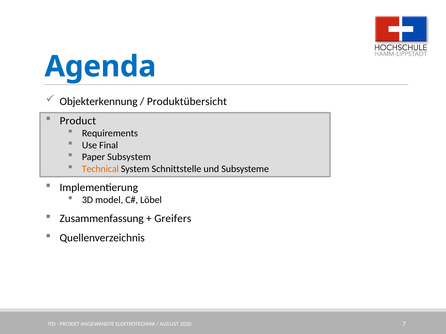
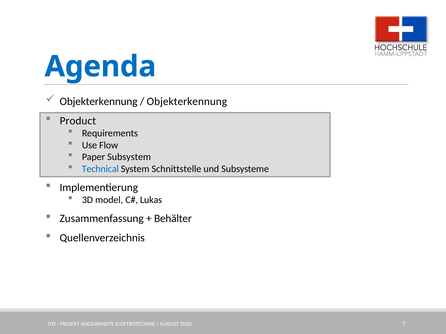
Produktübersicht at (187, 102): Produktübersicht -> Objekterkennung
Final: Final -> Flow
Technical colour: orange -> blue
Löbel: Löbel -> Lukas
Greifers: Greifers -> Behälter
